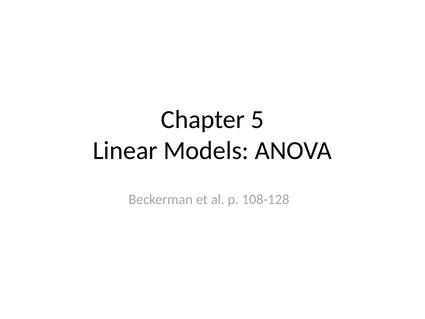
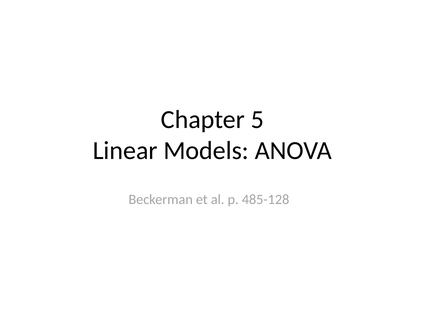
108-128: 108-128 -> 485-128
